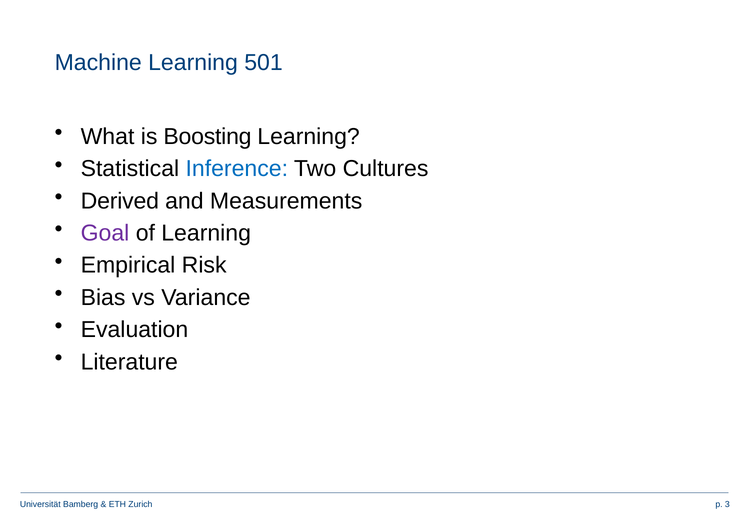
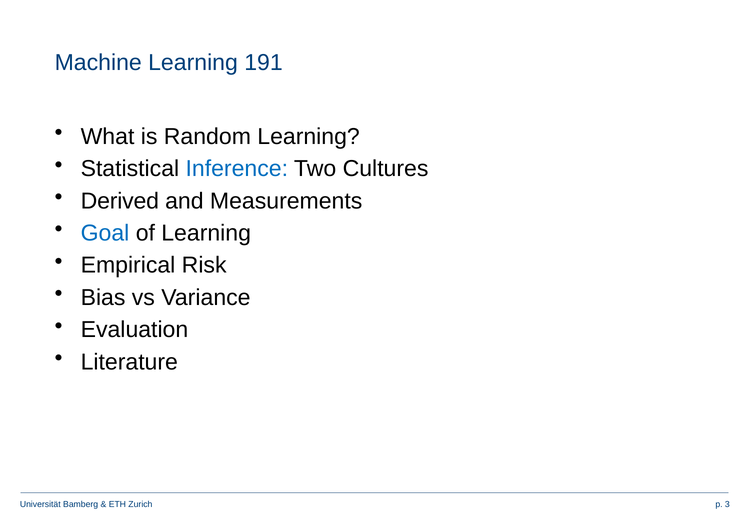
501: 501 -> 191
Boosting: Boosting -> Random
Goal colour: purple -> blue
